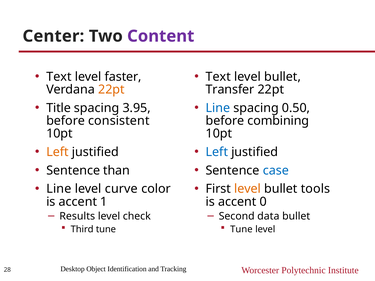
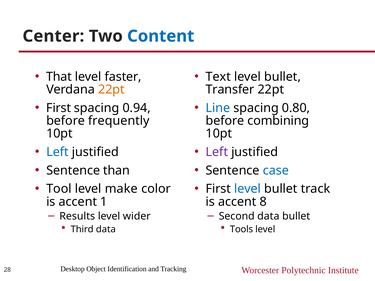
Content colour: purple -> blue
Text at (59, 77): Text -> That
Title at (59, 108): Title -> First
3.95: 3.95 -> 0.94
0.50: 0.50 -> 0.80
consistent: consistent -> frequently
Left at (57, 152) colour: orange -> blue
Left at (217, 152) colour: blue -> purple
Line at (59, 189): Line -> Tool
curve: curve -> make
level at (248, 189) colour: orange -> blue
tools: tools -> track
0: 0 -> 8
check: check -> wider
Third tune: tune -> data
Tune at (241, 229): Tune -> Tools
